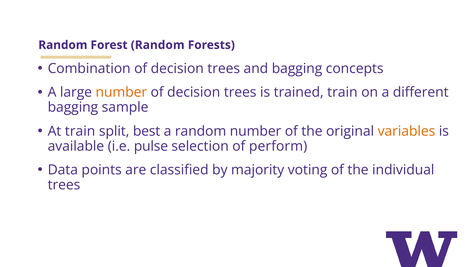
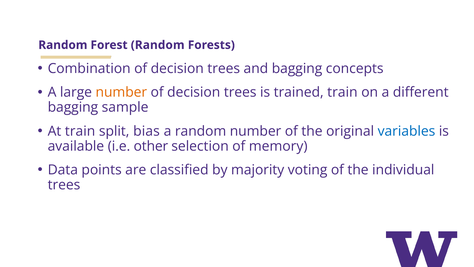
best: best -> bias
variables colour: orange -> blue
pulse: pulse -> other
perform: perform -> memory
